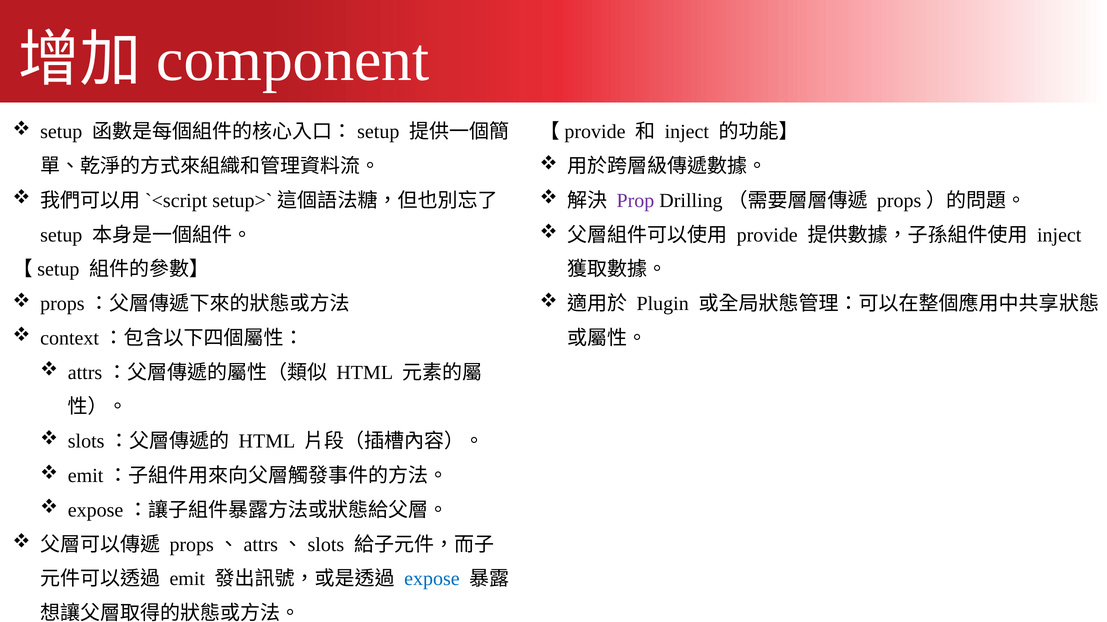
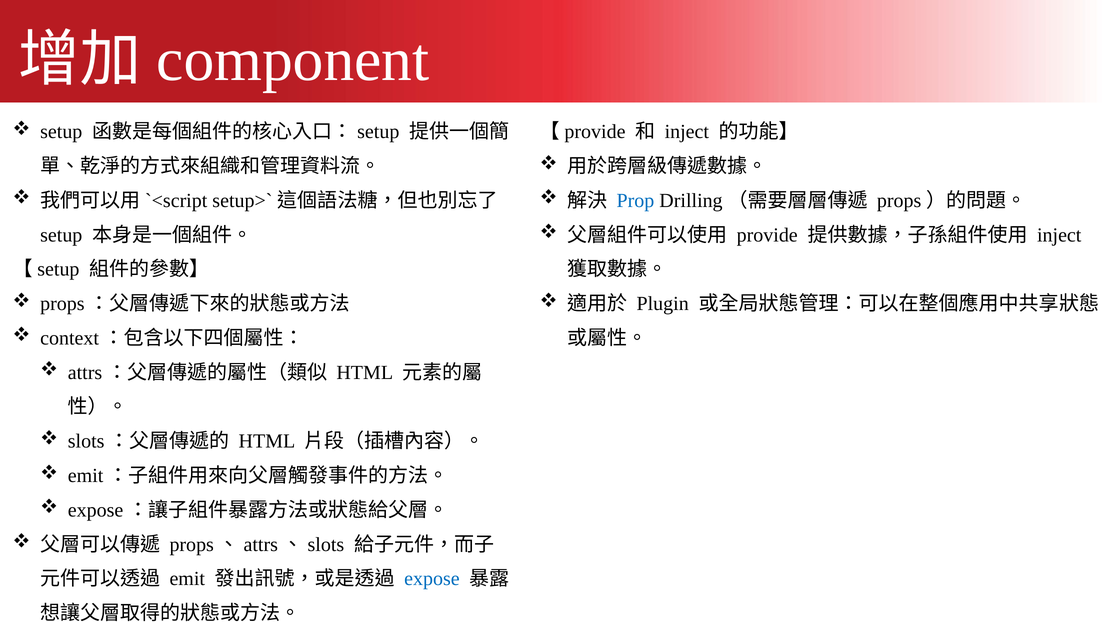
Prop colour: purple -> blue
